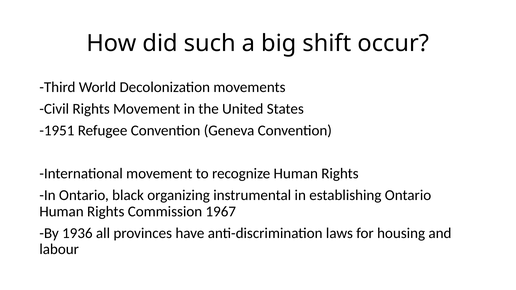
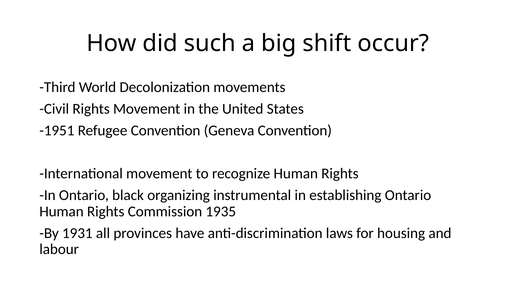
1967: 1967 -> 1935
1936: 1936 -> 1931
